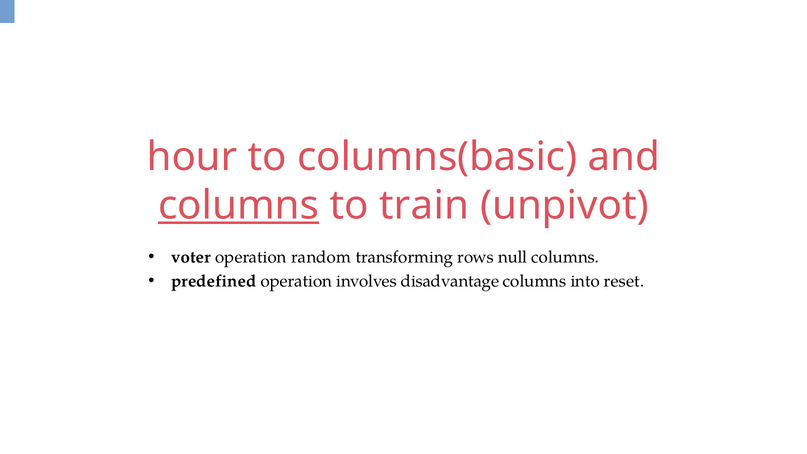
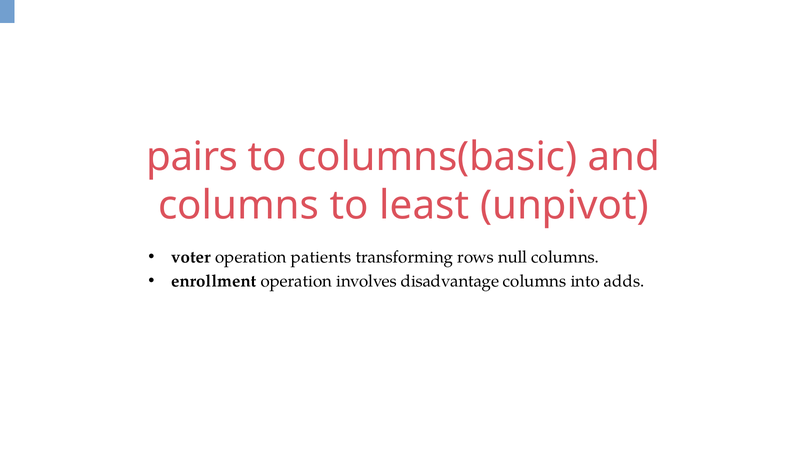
hour: hour -> pairs
columns at (239, 205) underline: present -> none
train: train -> least
random: random -> patients
predefined: predefined -> enrollment
reset: reset -> adds
